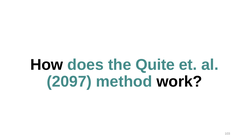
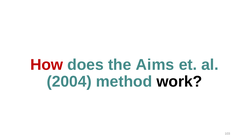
How colour: black -> red
Quite: Quite -> Aims
2097: 2097 -> 2004
